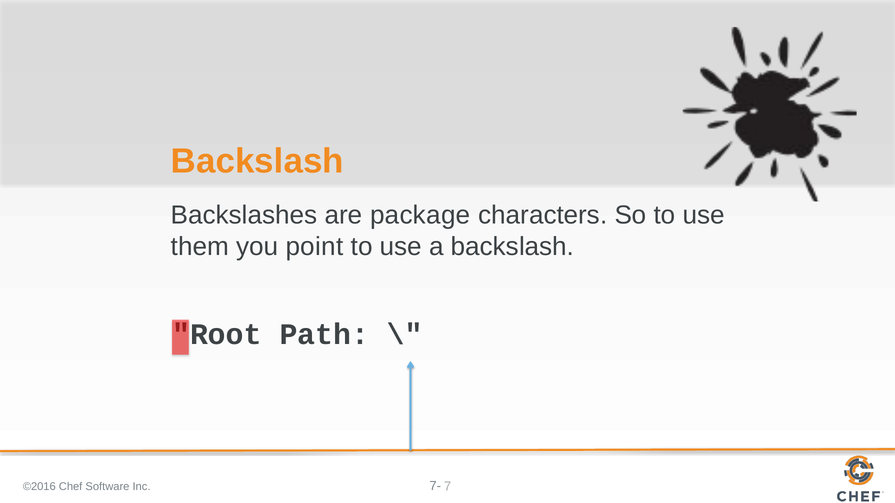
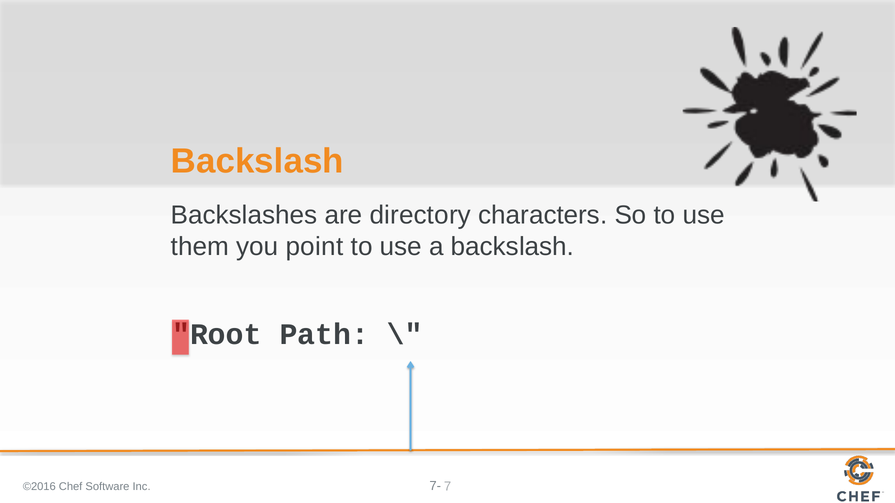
package: package -> directory
